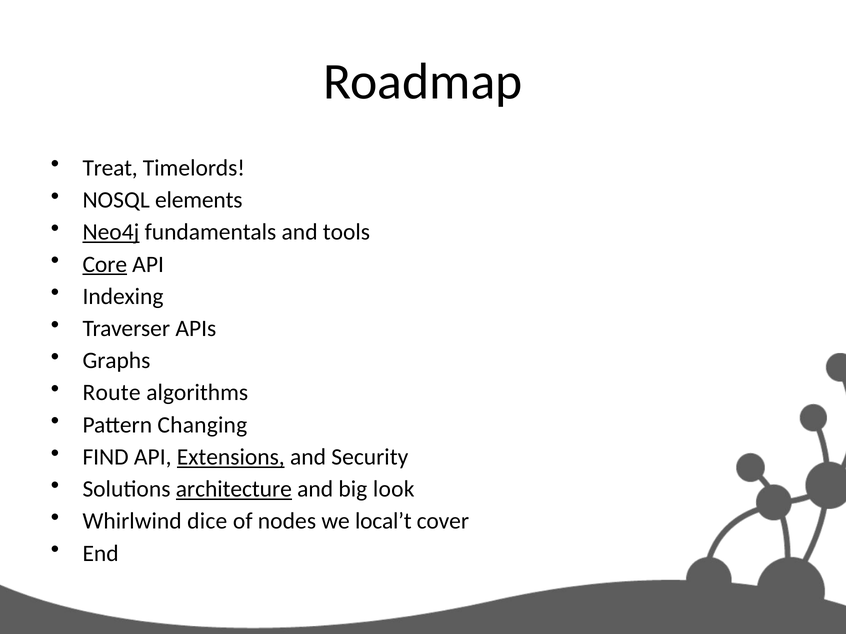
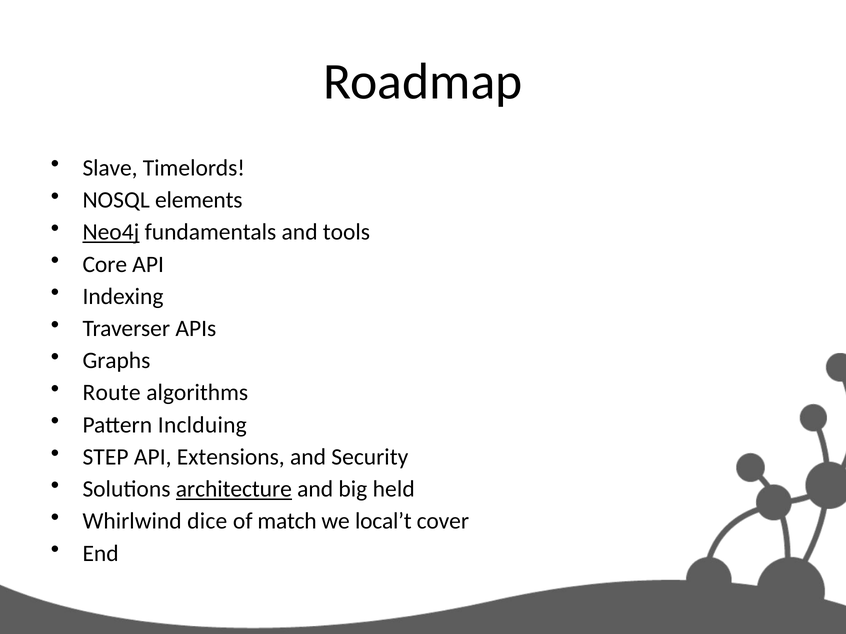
Treat: Treat -> Slave
Core underline: present -> none
Changing: Changing -> Inclduing
FIND: FIND -> STEP
Extensions underline: present -> none
look: look -> held
nodes: nodes -> match
